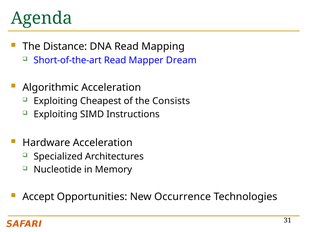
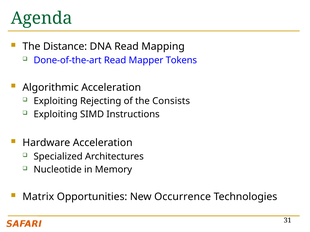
Short-of-the-art: Short-of-the-art -> Done-of-the-art
Dream: Dream -> Tokens
Cheapest: Cheapest -> Rejecting
Accept: Accept -> Matrix
